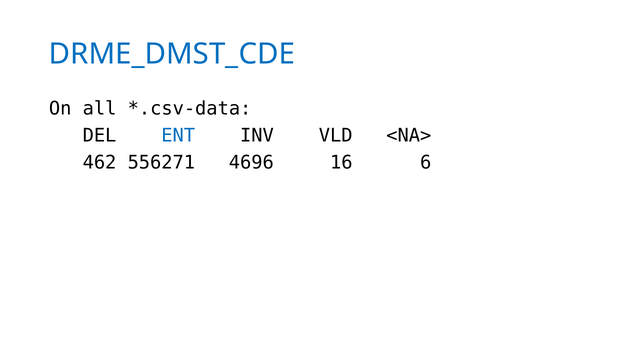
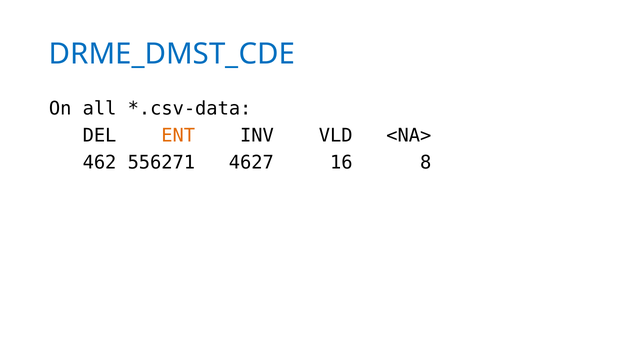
ENT colour: blue -> orange
4696: 4696 -> 4627
6: 6 -> 8
